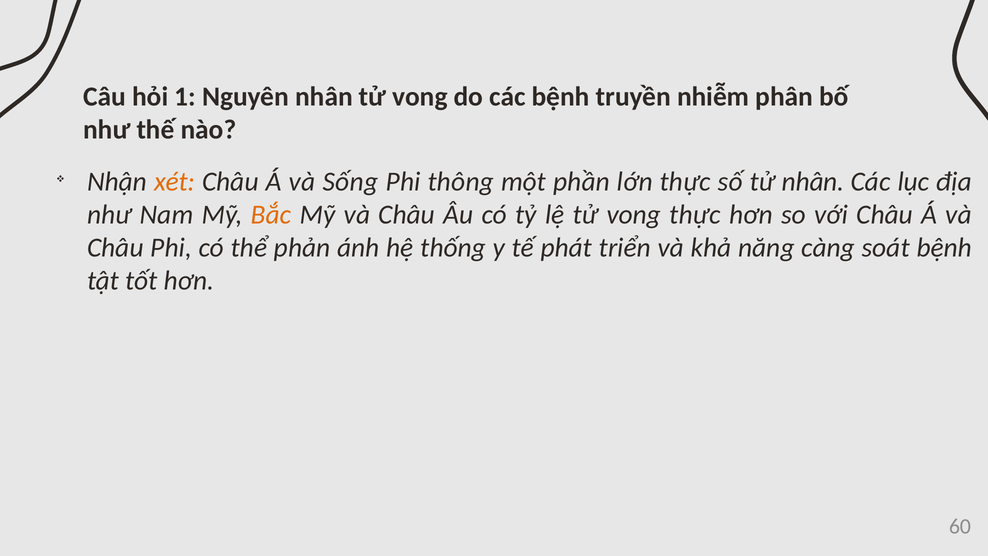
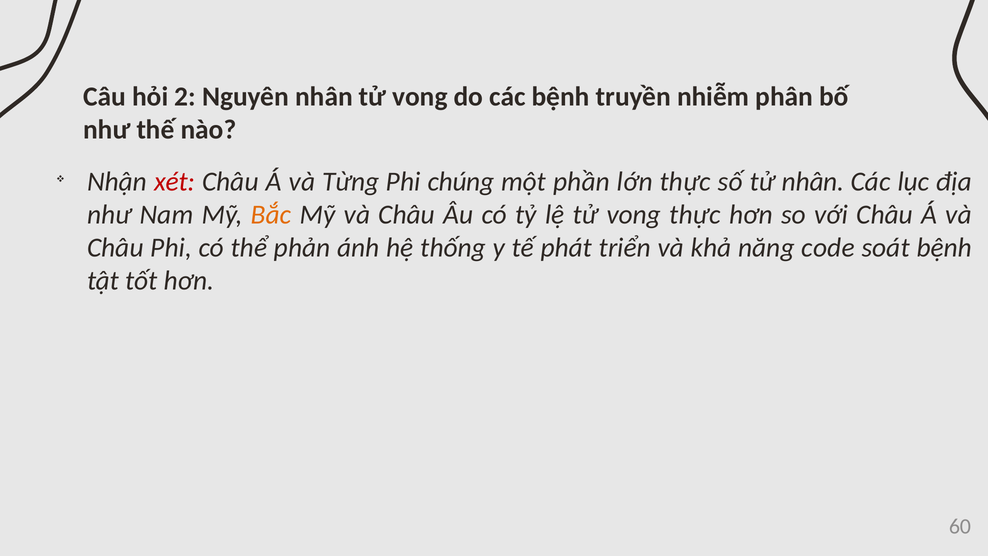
1: 1 -> 2
xét colour: orange -> red
Sống: Sống -> Từng
thông: thông -> chúng
càng: càng -> code
